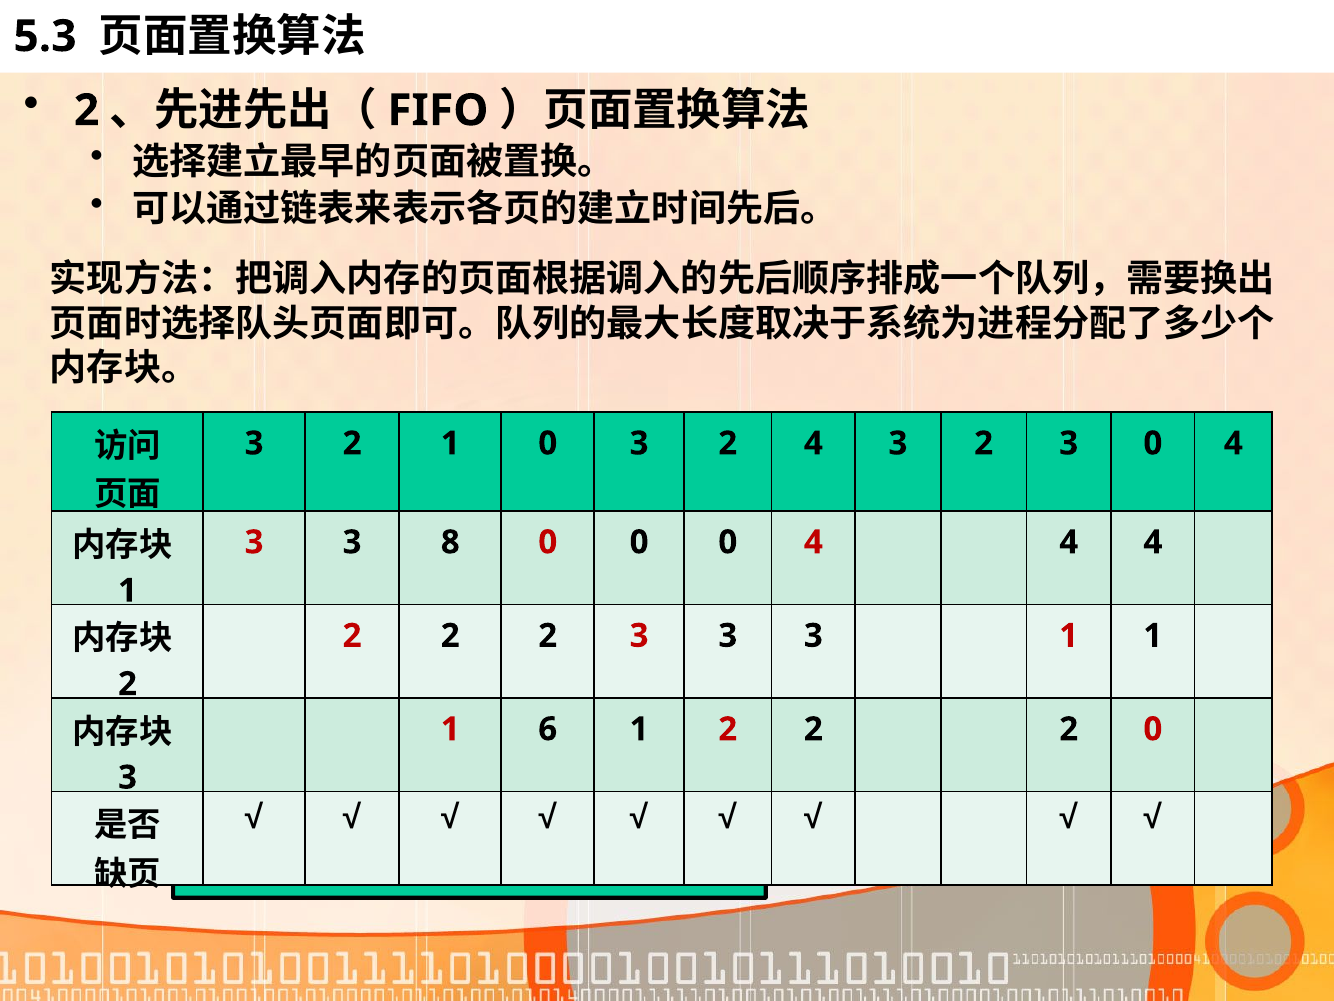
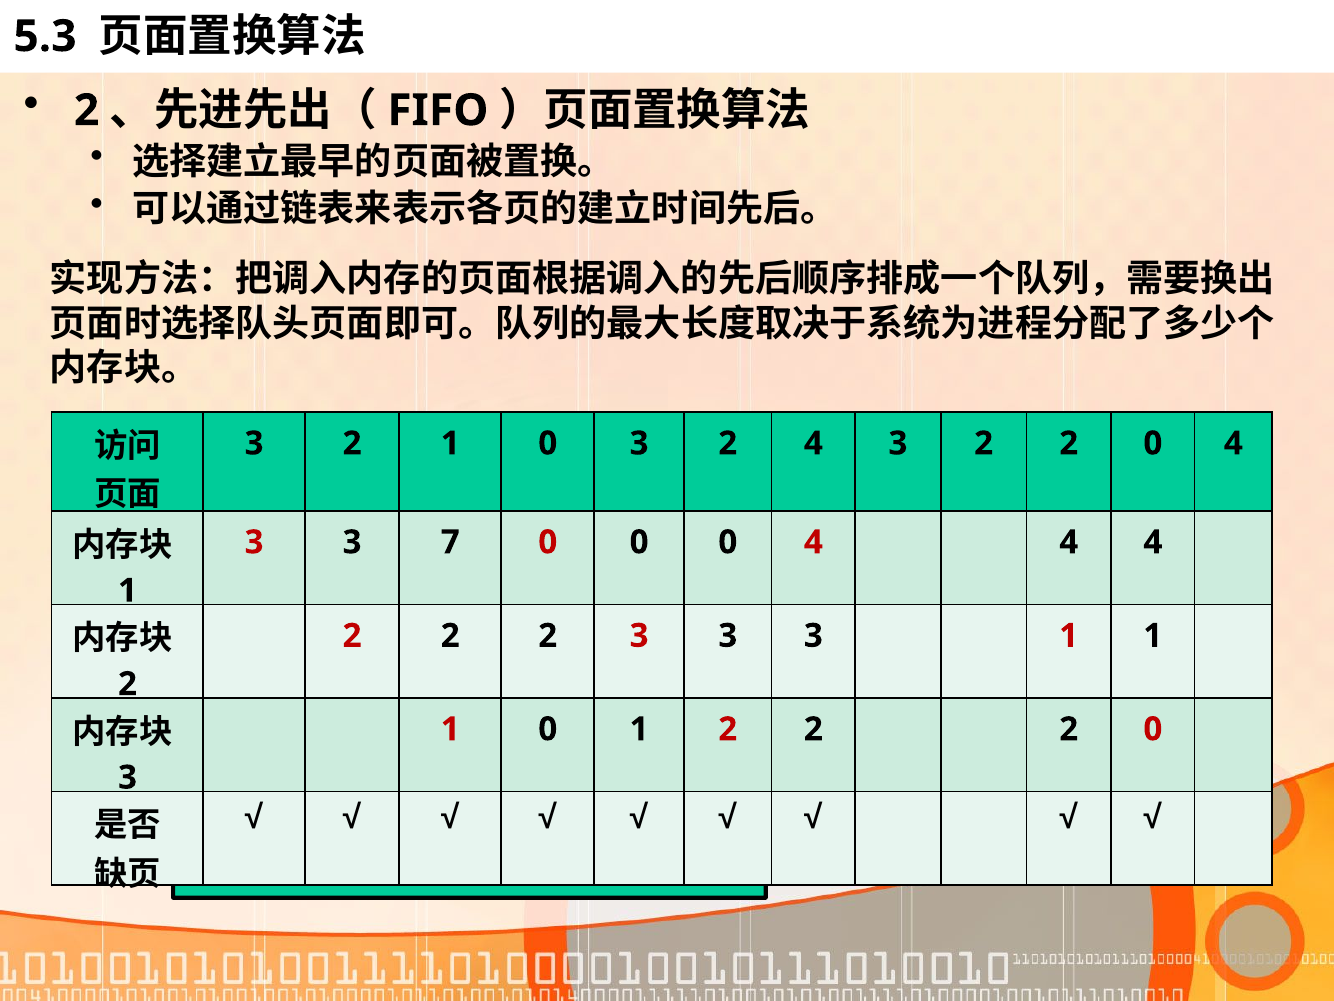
3 2 3: 3 -> 2
8: 8 -> 7
6 at (548, 729): 6 -> 0
